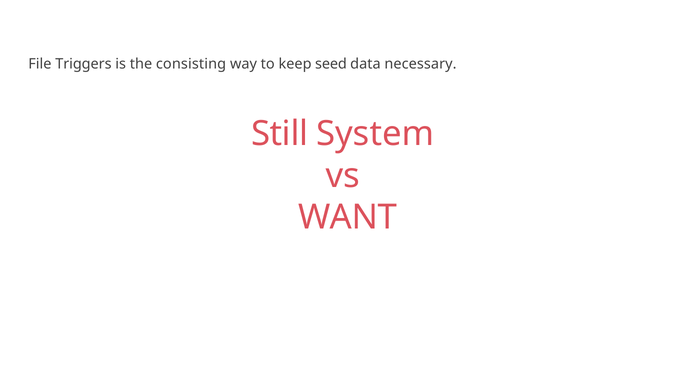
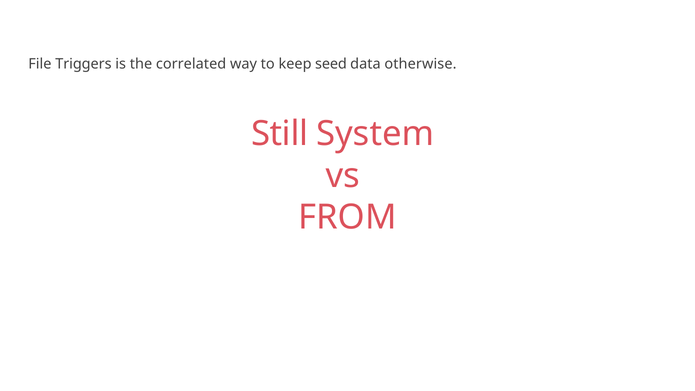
consisting: consisting -> correlated
necessary: necessary -> otherwise
WANT: WANT -> FROM
